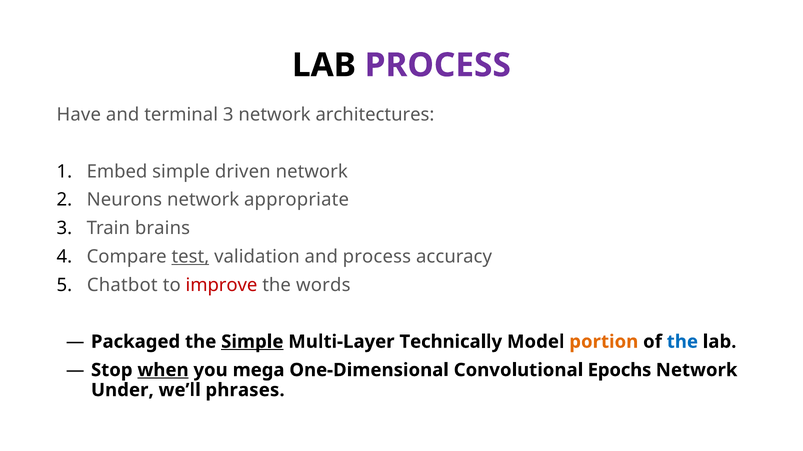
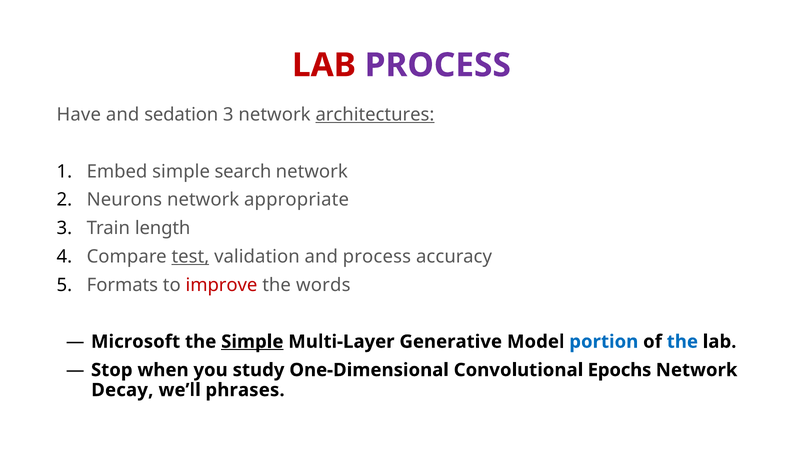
LAB at (324, 65) colour: black -> red
terminal: terminal -> sedation
architectures underline: none -> present
driven: driven -> search
brains: brains -> length
Chatbot: Chatbot -> Formats
Packaged: Packaged -> Microsoft
Technically: Technically -> Generative
portion colour: orange -> blue
when underline: present -> none
mega: mega -> study
Under: Under -> Decay
